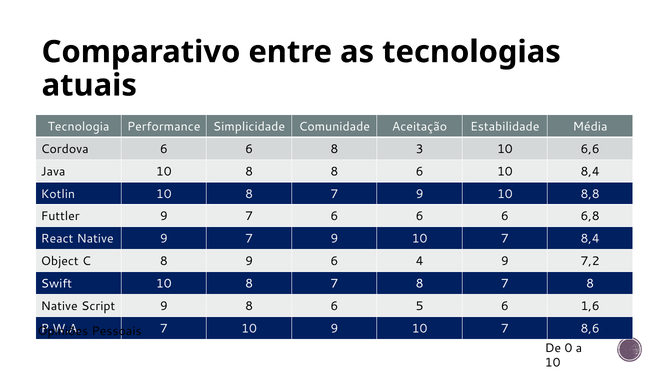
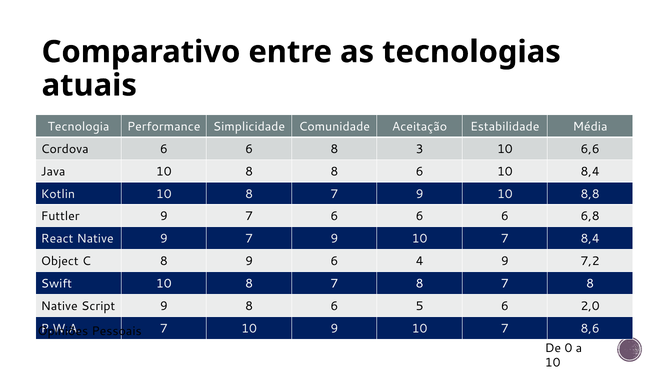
1,6: 1,6 -> 2,0
